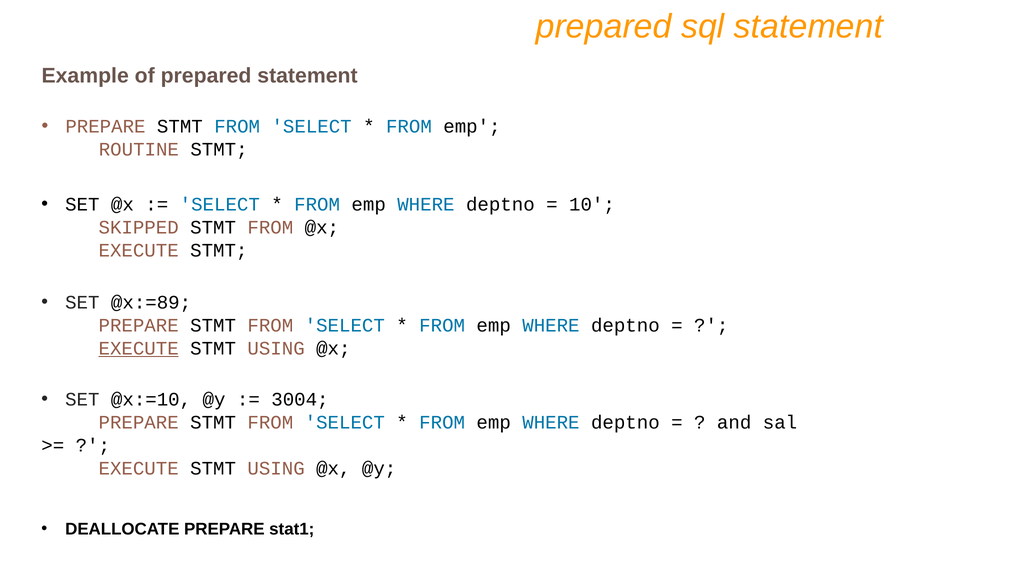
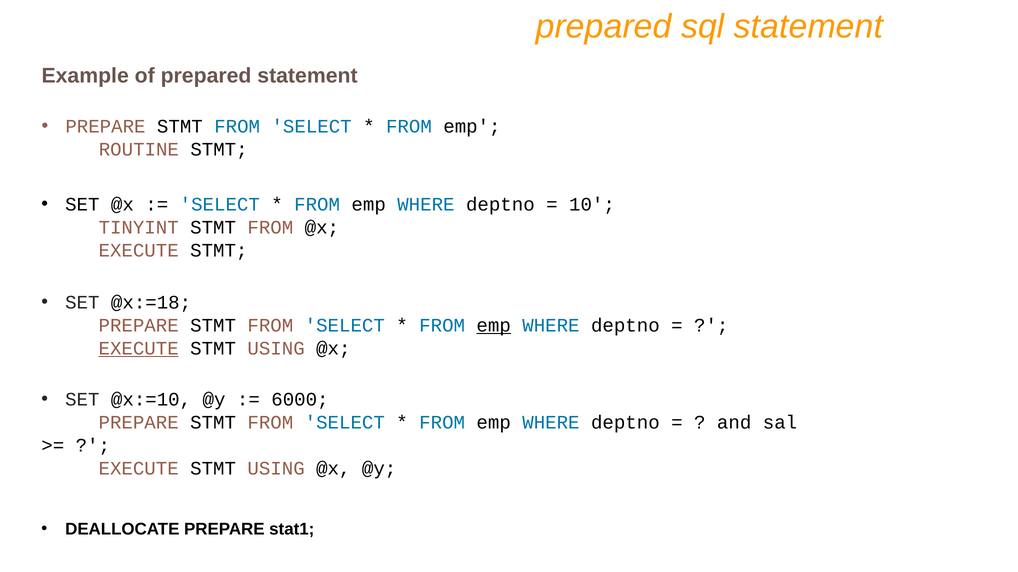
SKIPPED: SKIPPED -> TINYINT
@x:=89: @x:=89 -> @x:=18
emp at (494, 326) underline: none -> present
3004: 3004 -> 6000
